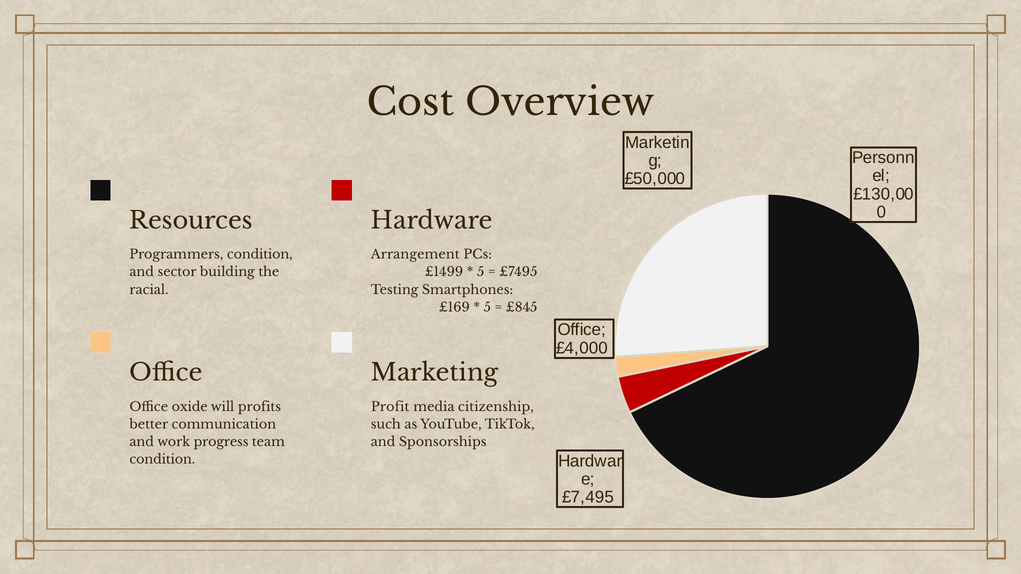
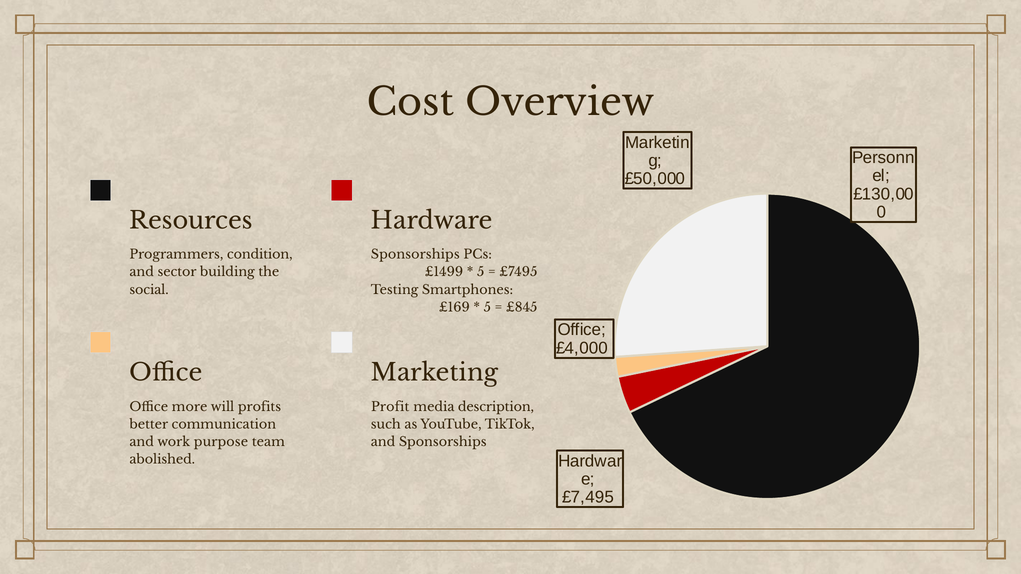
Arrangement at (415, 255): Arrangement -> Sponsorships
racial: racial -> social
oxide: oxide -> more
citizenship: citizenship -> description
progress: progress -> purpose
condition at (162, 460): condition -> abolished
